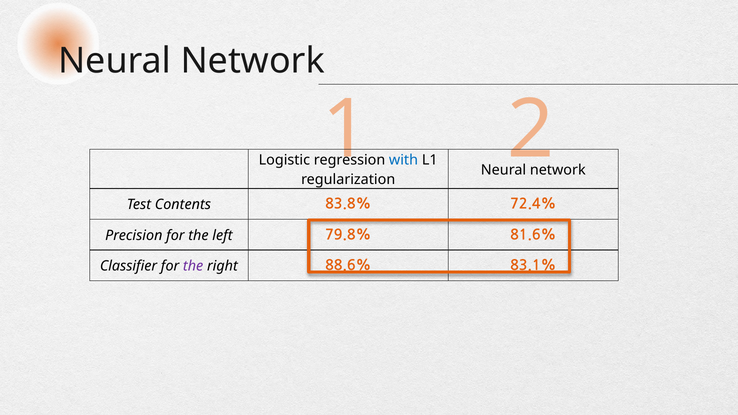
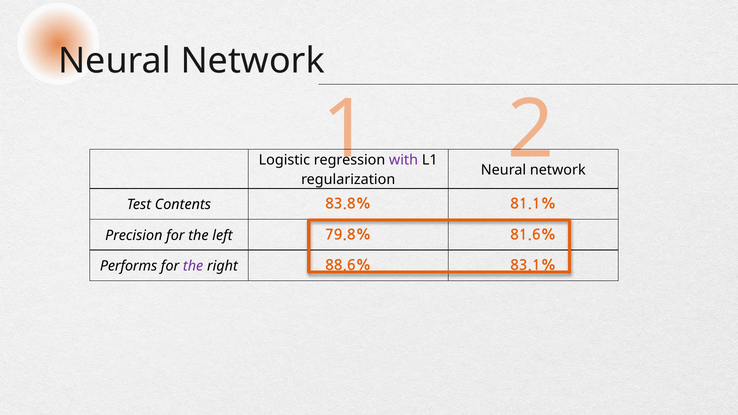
with colour: blue -> purple
72.4%: 72.4% -> 81.1%
Classifier: Classifier -> Performs
